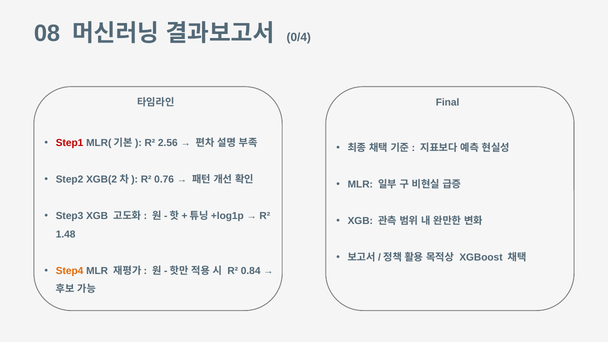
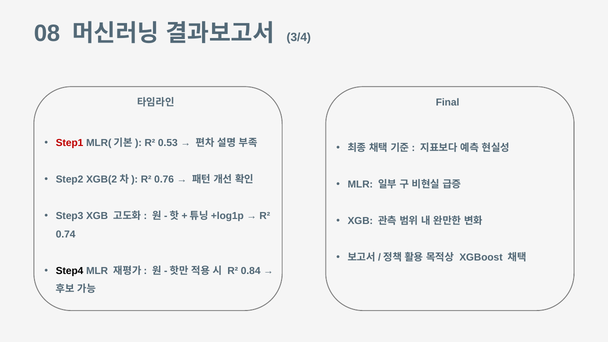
0/4: 0/4 -> 3/4
2.56: 2.56 -> 0.53
1.48: 1.48 -> 0.74
Step4 colour: orange -> black
